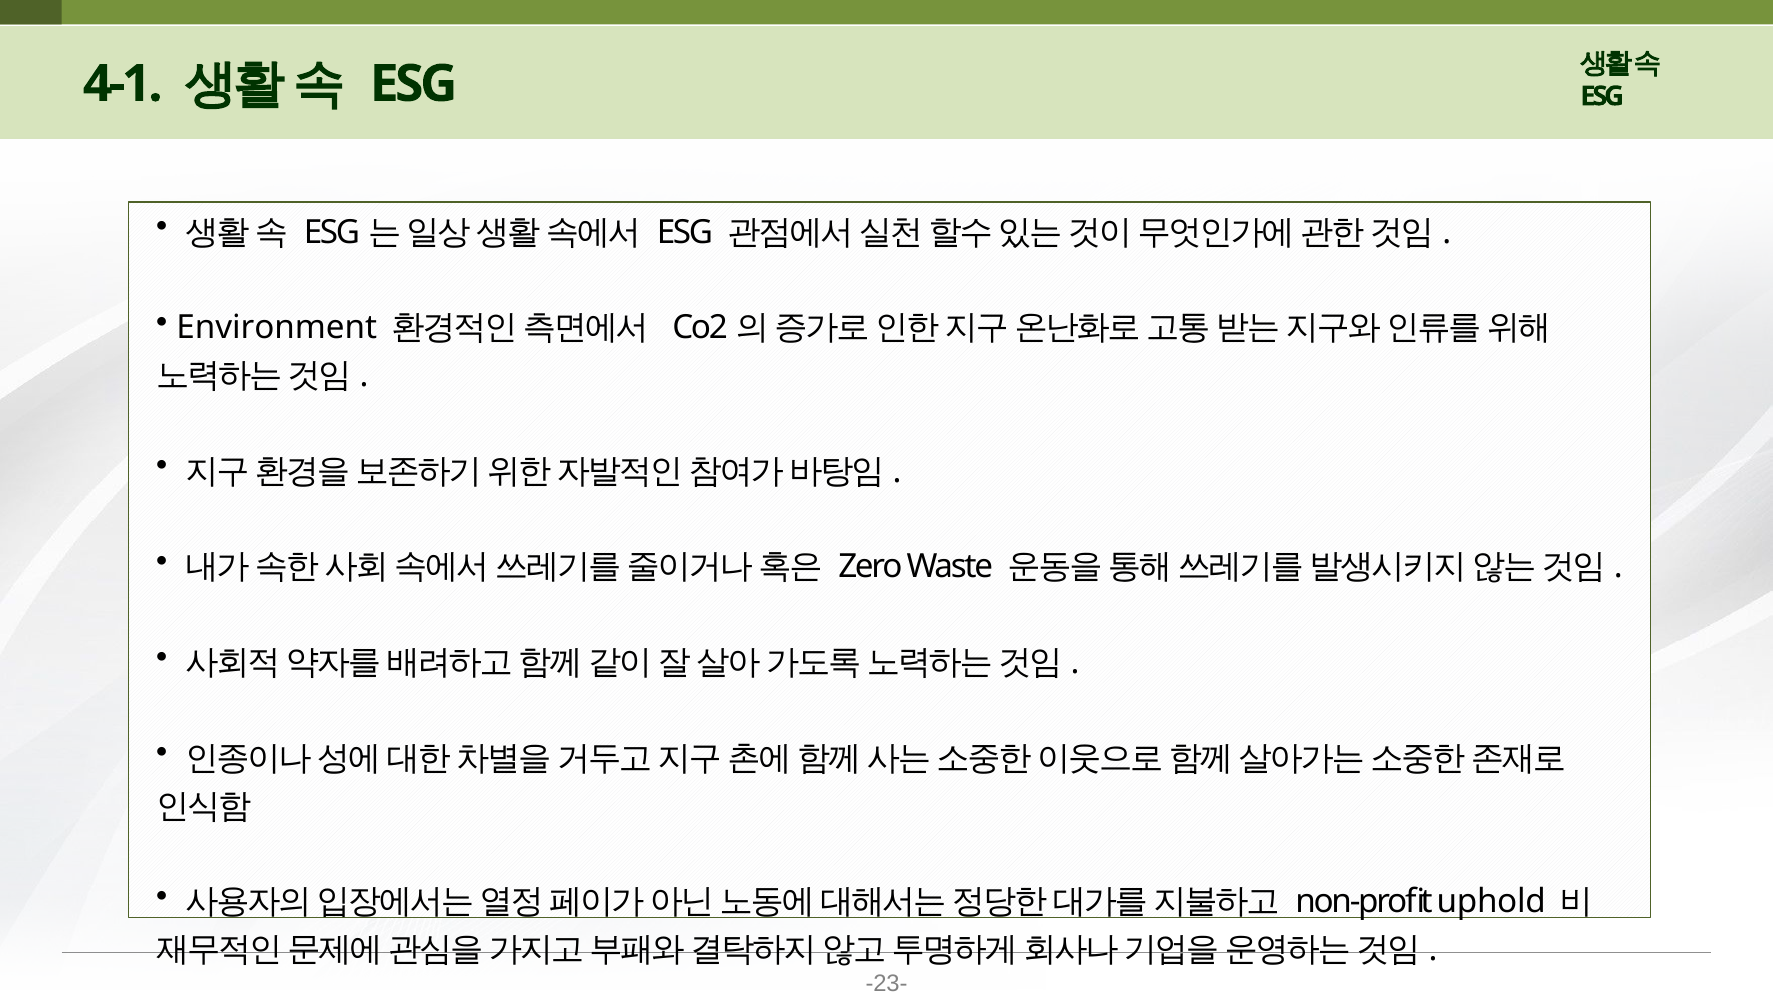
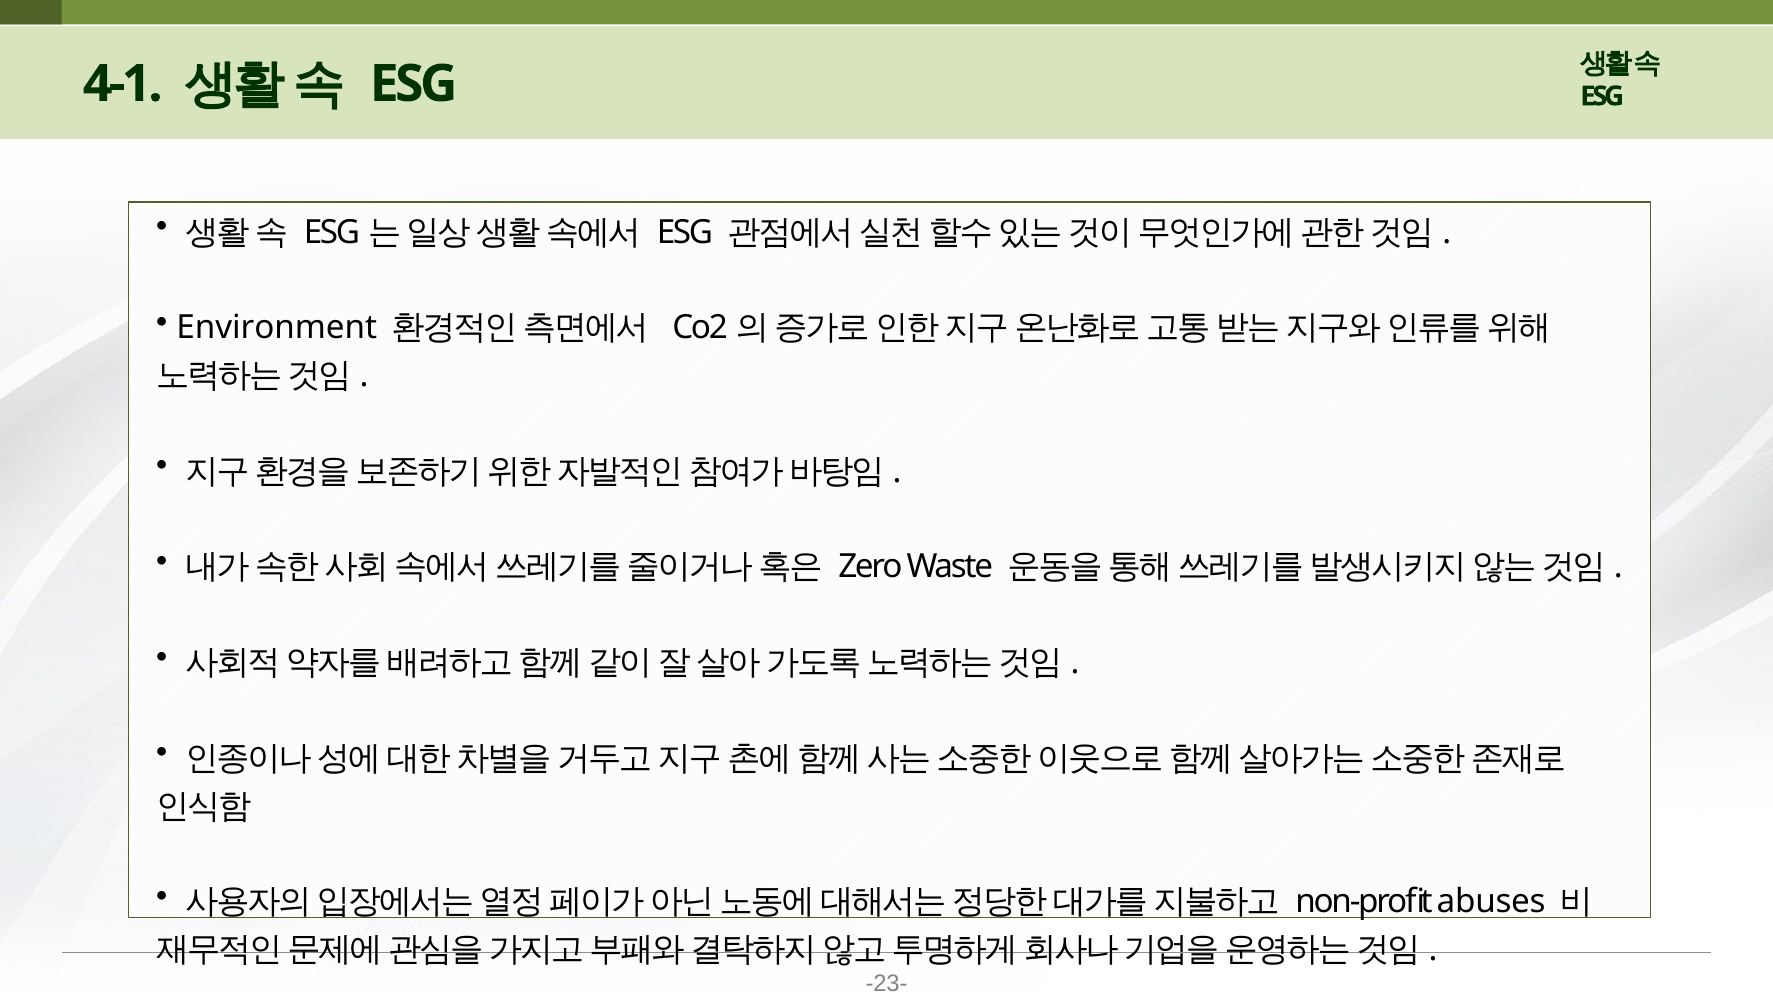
uphold: uphold -> abuses
